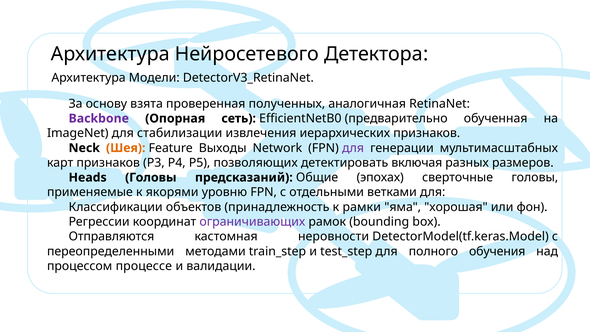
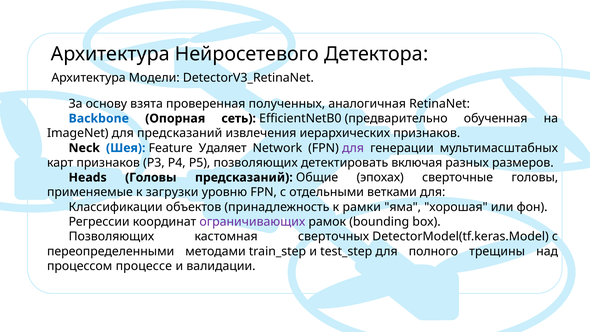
Backbone colour: purple -> blue
для стабилизации: стабилизации -> предсказаний
Шея colour: orange -> blue
Выходы: Выходы -> Удаляет
якорями: якорями -> загрузки
Отправляются at (111, 236): Отправляются -> Позволяющих
неровности: неровности -> сверточных
обучения: обучения -> трещины
